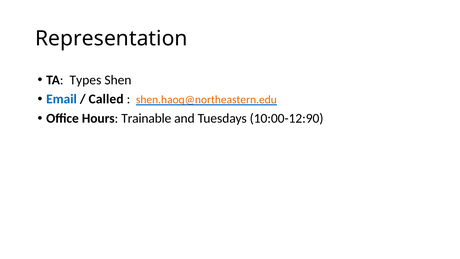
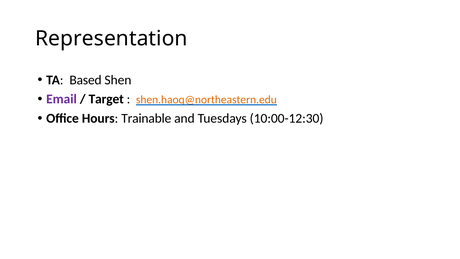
Types: Types -> Based
Email colour: blue -> purple
Called: Called -> Target
10:00-12:90: 10:00-12:90 -> 10:00-12:30
